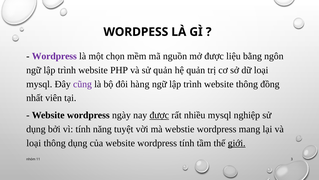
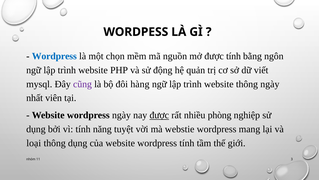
Wordpress at (54, 56) colour: purple -> blue
được liệu: liệu -> tính
sử quản: quản -> động
dữ loại: loại -> viết
thông đồng: đồng -> ngày
nhiều mysql: mysql -> phòng
giới underline: present -> none
